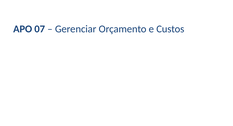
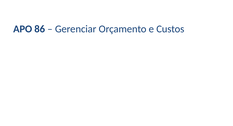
07: 07 -> 86
